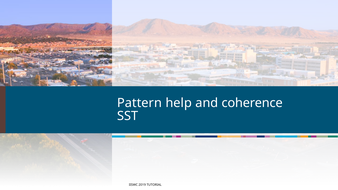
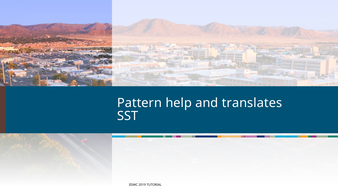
coherence: coherence -> translates
